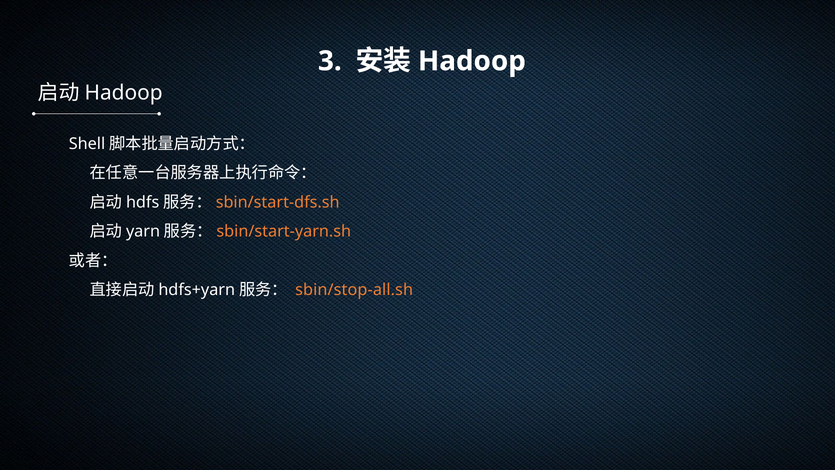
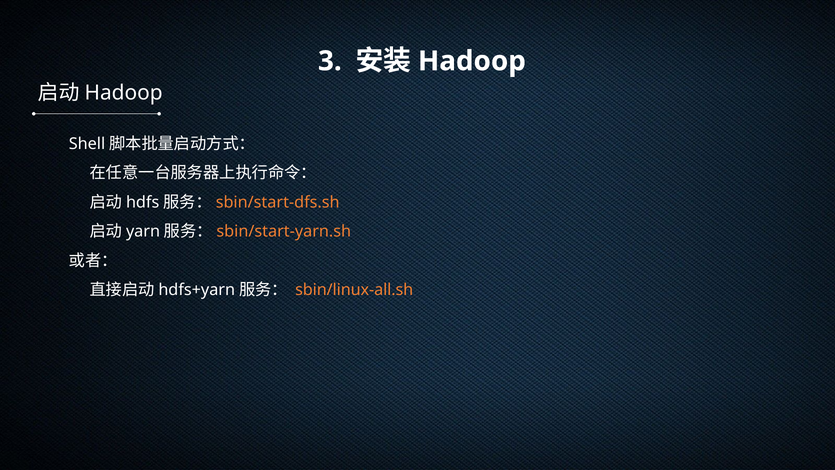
sbin/stop-all.sh: sbin/stop-all.sh -> sbin/linux-all.sh
